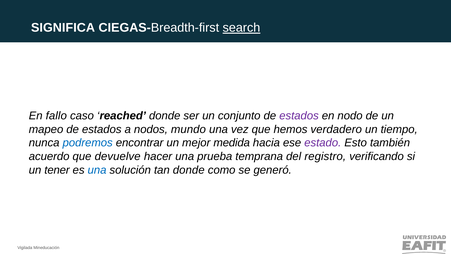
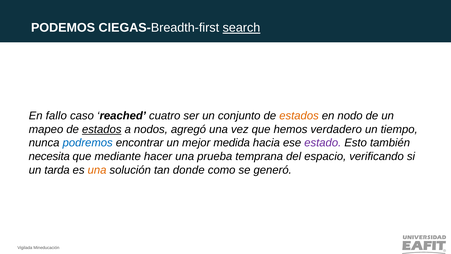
SIGNIFICA: SIGNIFICA -> PODEMOS
reached donde: donde -> cuatro
estados at (299, 116) colour: purple -> orange
estados at (102, 129) underline: none -> present
mundo: mundo -> agregó
acuerdo: acuerdo -> necesita
devuelve: devuelve -> mediante
registro: registro -> espacio
tener: tener -> tarda
una at (97, 170) colour: blue -> orange
